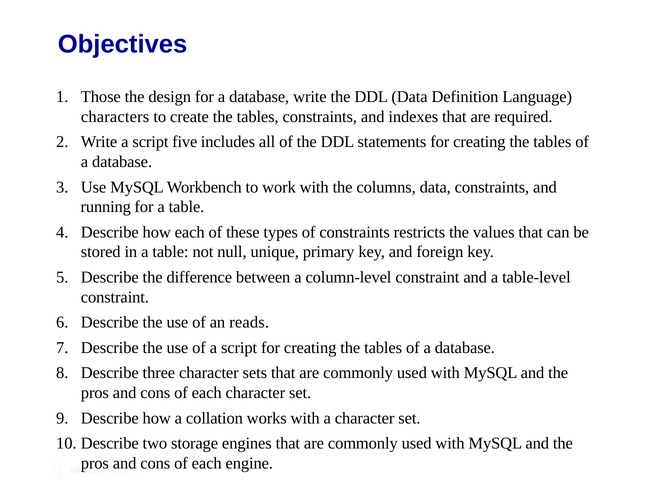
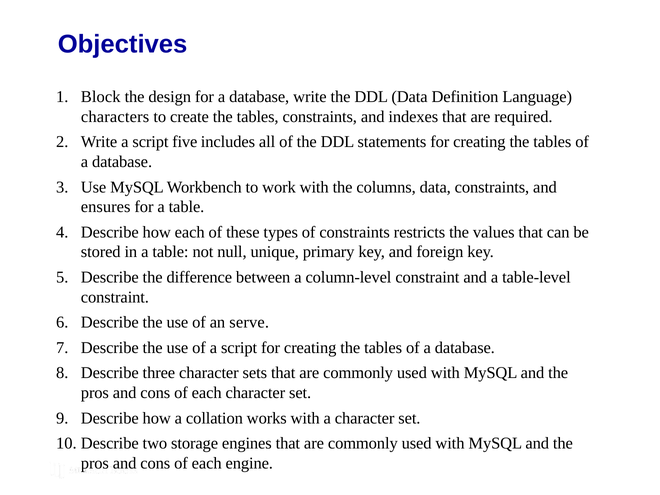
Those: Those -> Block
running: running -> ensures
reads: reads -> serve
